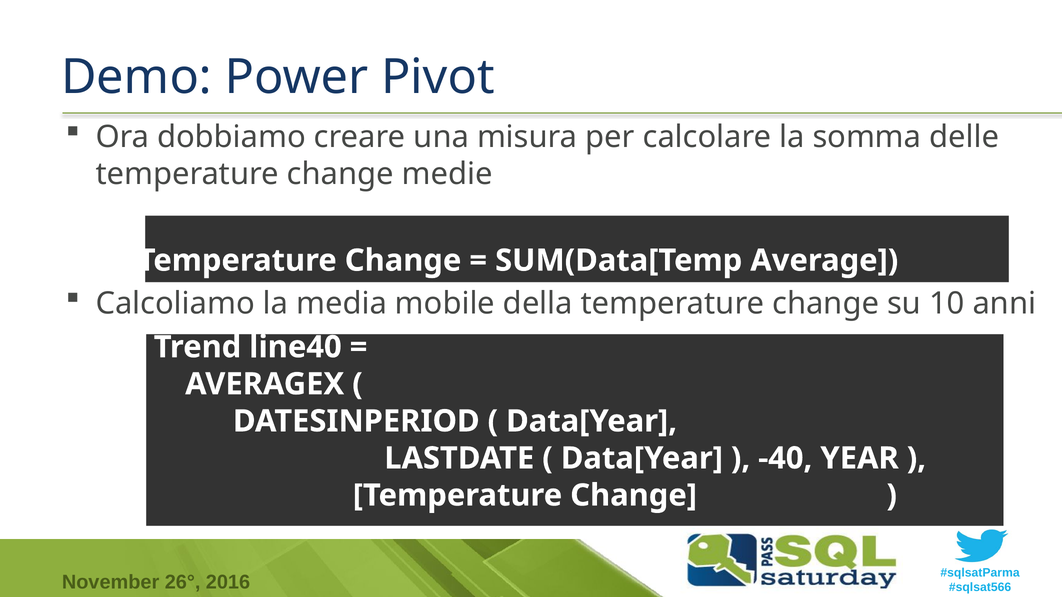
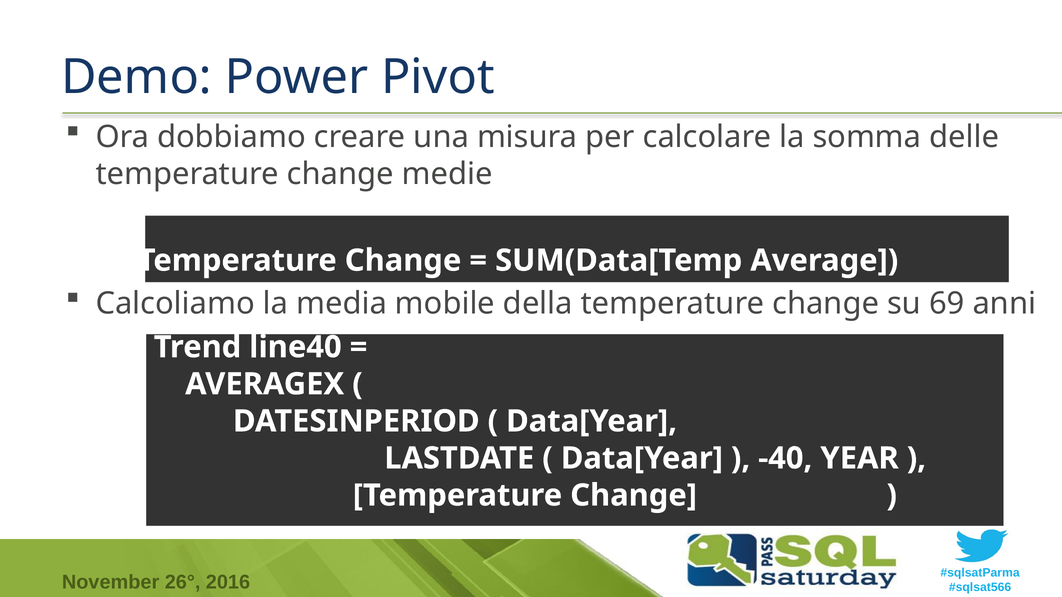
10: 10 -> 69
